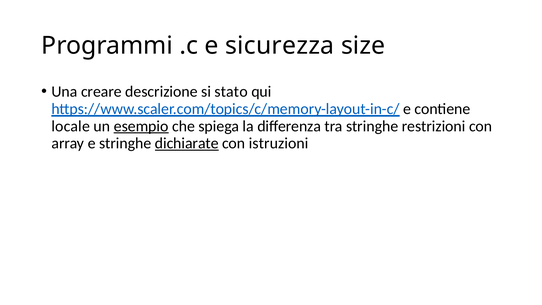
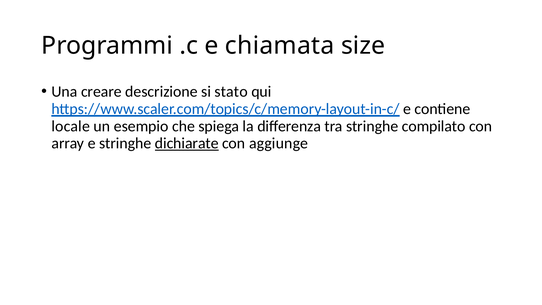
sicurezza: sicurezza -> chiamata
esempio underline: present -> none
restrizioni: restrizioni -> compilato
istruzioni: istruzioni -> aggiunge
